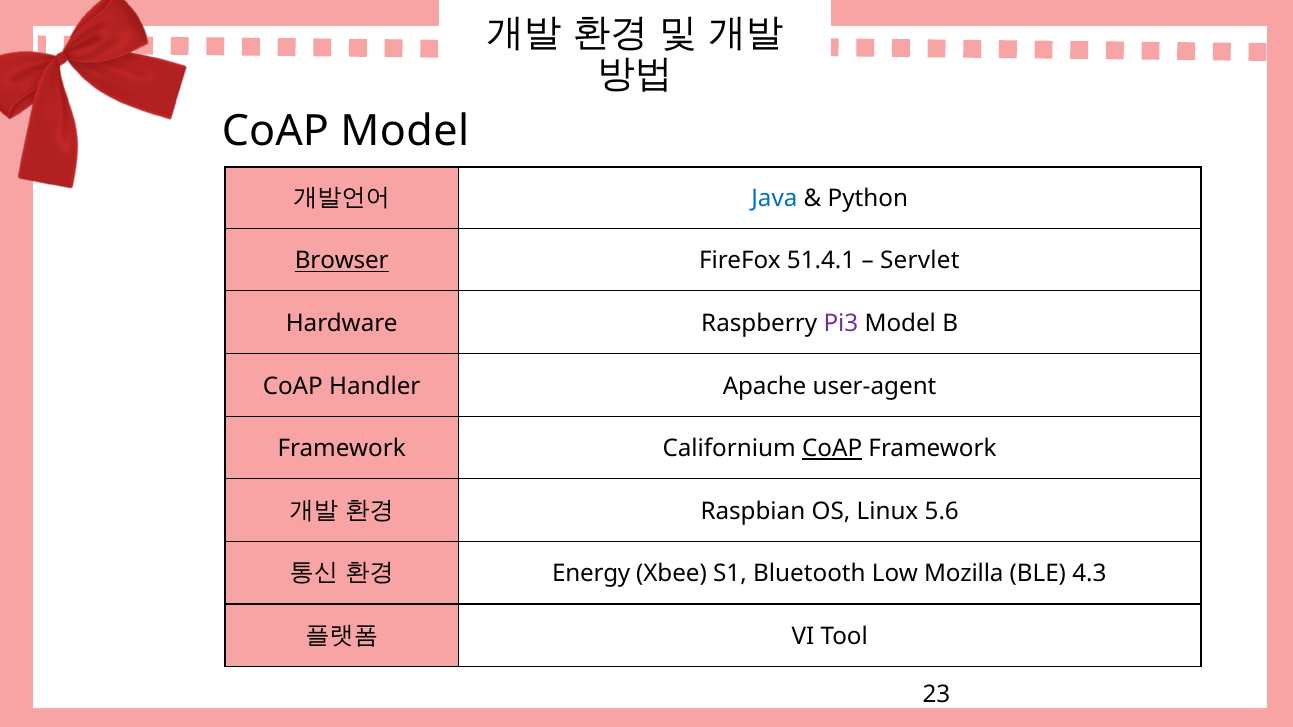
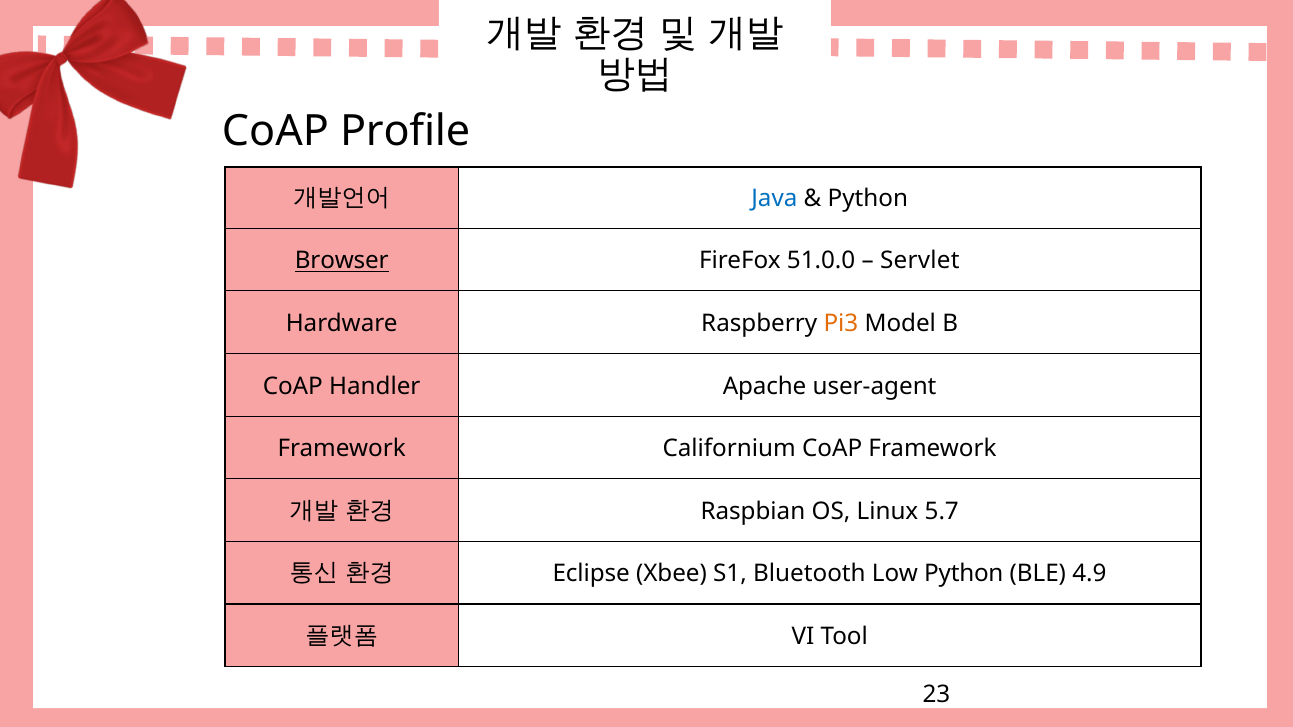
CoAP Model: Model -> Profile
51.4.1: 51.4.1 -> 51.0.0
Pi3 colour: purple -> orange
CoAP at (832, 449) underline: present -> none
5.6: 5.6 -> 5.7
Energy: Energy -> Eclipse
Low Mozilla: Mozilla -> Python
4.3: 4.3 -> 4.9
